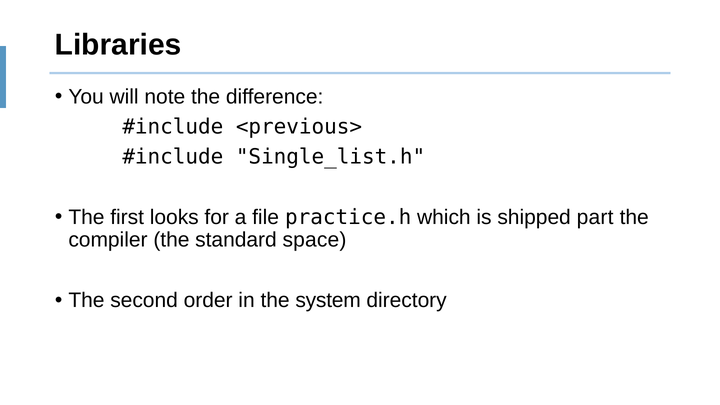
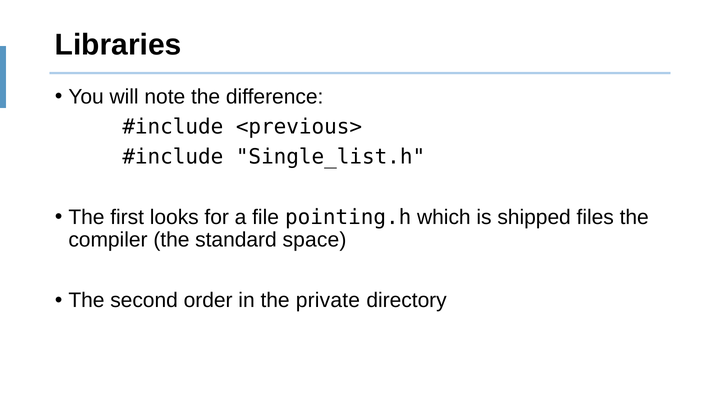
practice.h: practice.h -> pointing.h
part: part -> files
system: system -> private
